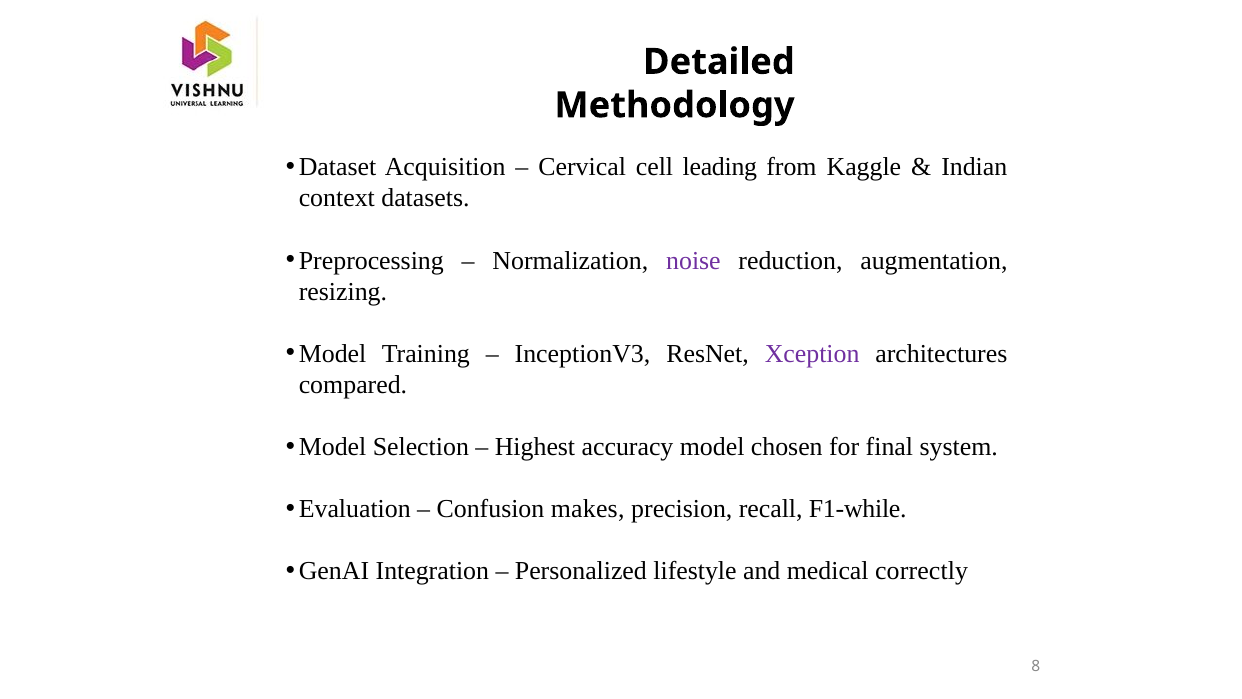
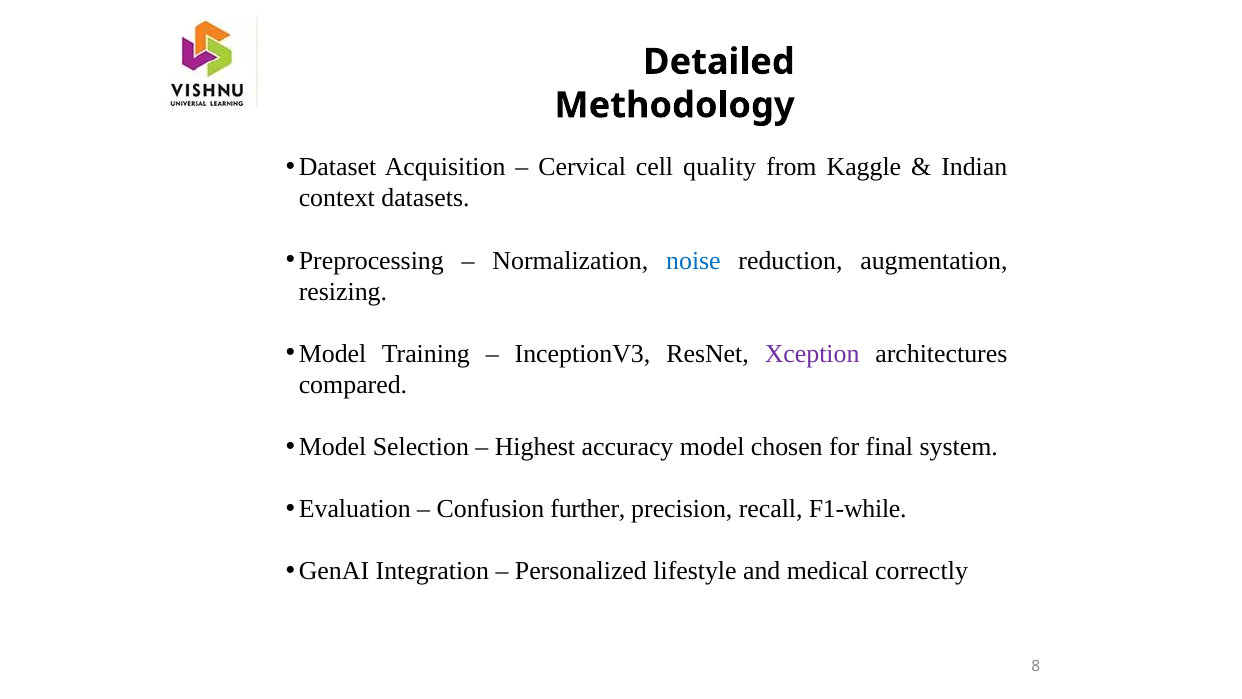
leading: leading -> quality
noise colour: purple -> blue
makes: makes -> further
